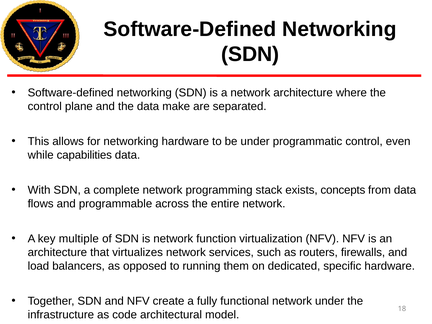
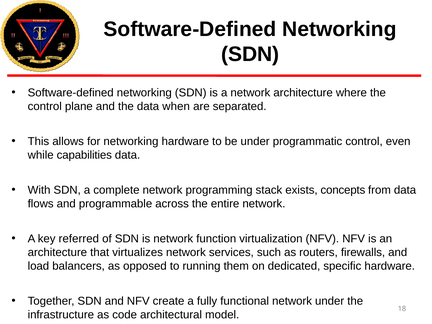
make: make -> when
multiple: multiple -> referred
